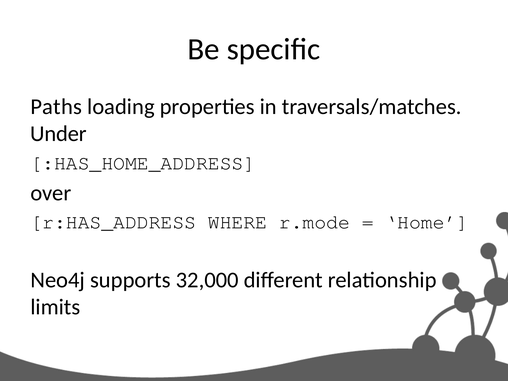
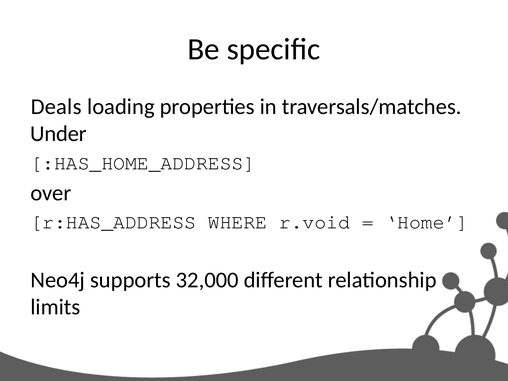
Paths: Paths -> Deals
r.mode: r.mode -> r.void
